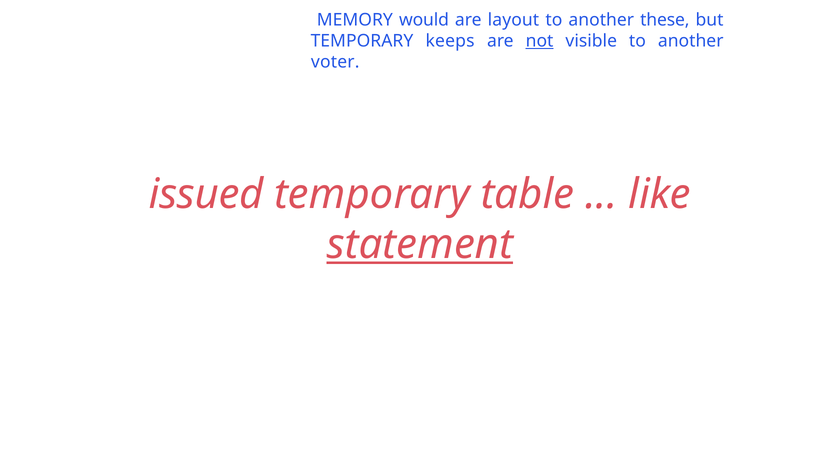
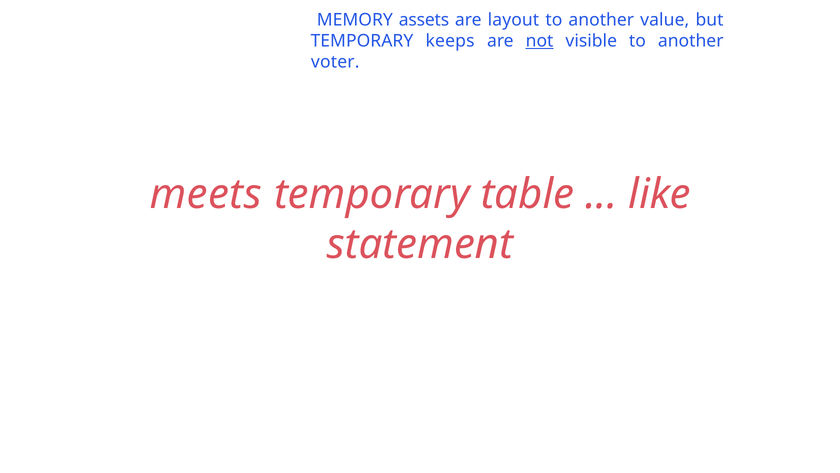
would: would -> assets
these: these -> value
issued: issued -> meets
statement underline: present -> none
